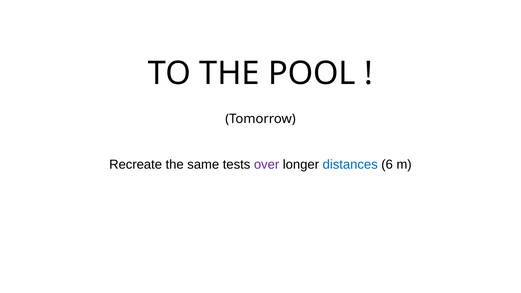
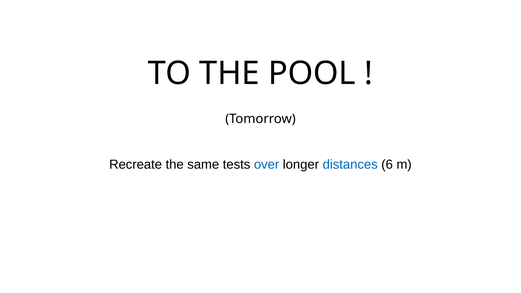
over colour: purple -> blue
